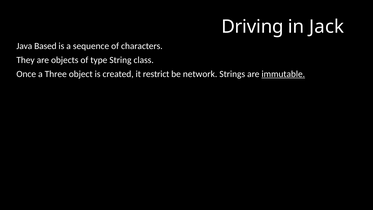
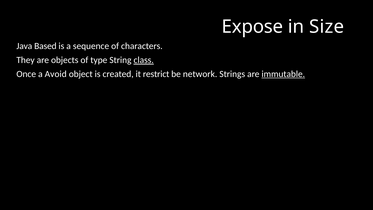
Driving: Driving -> Expose
Jack: Jack -> Size
class underline: none -> present
Three: Three -> Avoid
